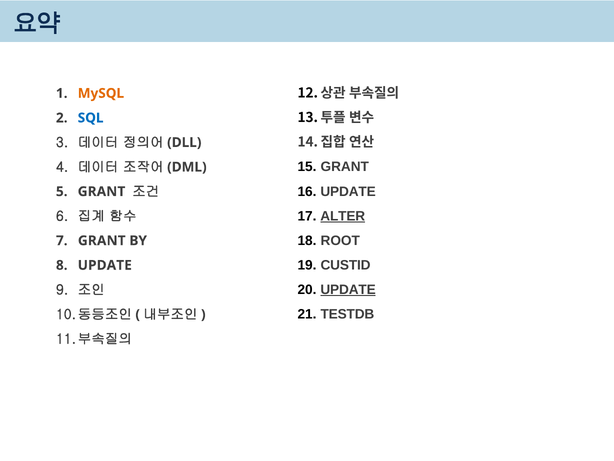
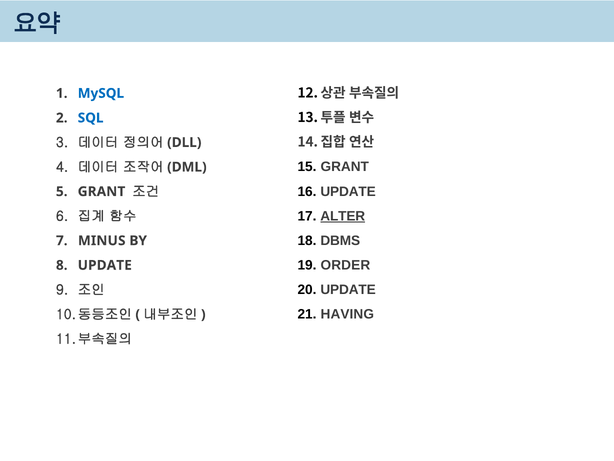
MySQL colour: orange -> blue
ROOT: ROOT -> DBMS
GRANT at (102, 240): GRANT -> MINUS
CUSTID: CUSTID -> ORDER
UPDATE at (348, 289) underline: present -> none
TESTDB: TESTDB -> HAVING
